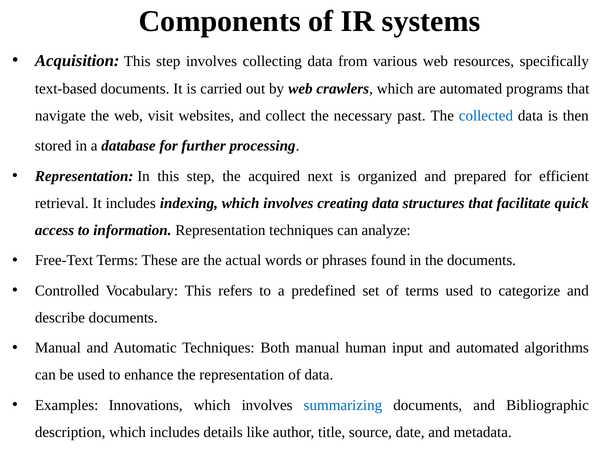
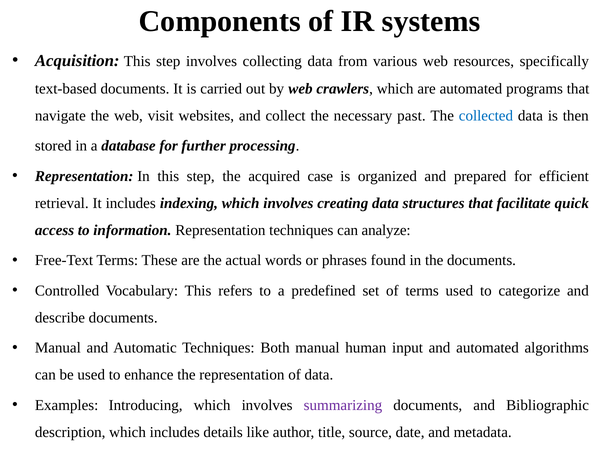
next: next -> case
Innovations: Innovations -> Introducing
summarizing colour: blue -> purple
